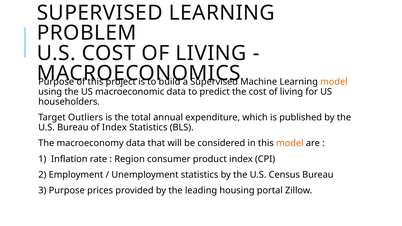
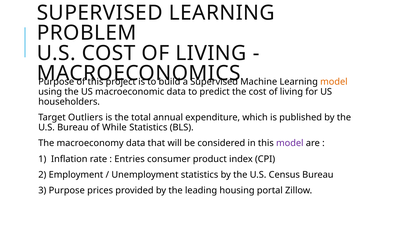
of Index: Index -> While
model at (290, 143) colour: orange -> purple
Region: Region -> Entries
